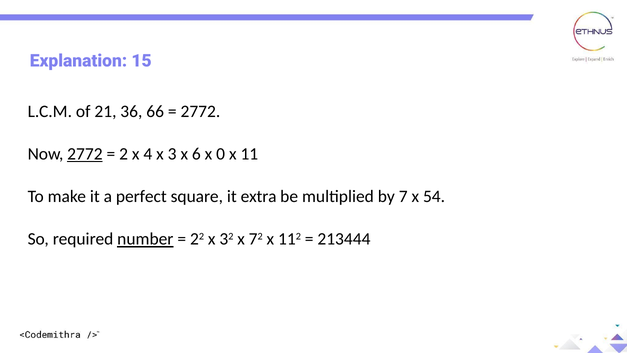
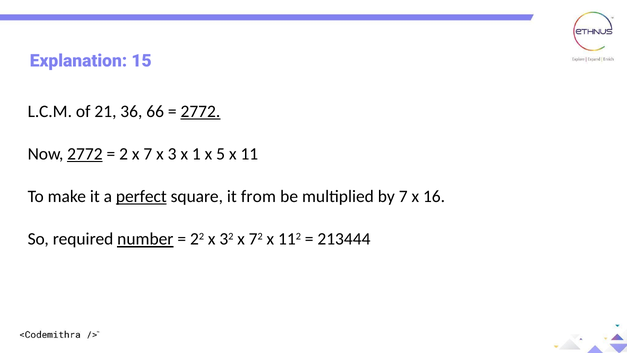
2772 at (200, 112) underline: none -> present
x 4: 4 -> 7
6: 6 -> 1
0: 0 -> 5
perfect underline: none -> present
extra: extra -> from
54: 54 -> 16
